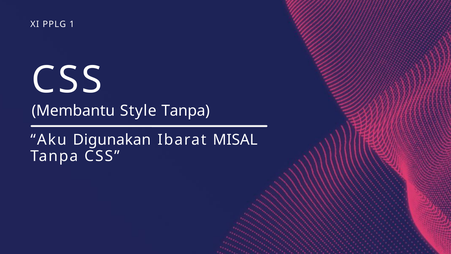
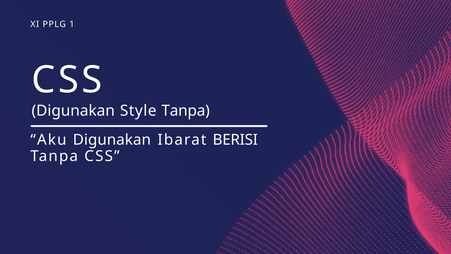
Membantu at (73, 110): Membantu -> Digunakan
MISAL: MISAL -> BERISI
